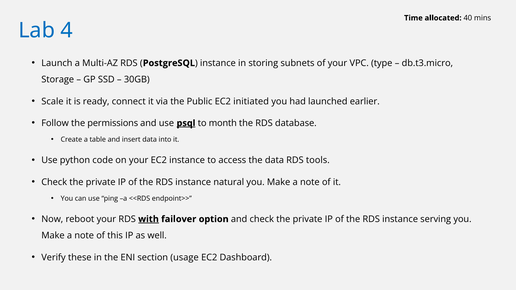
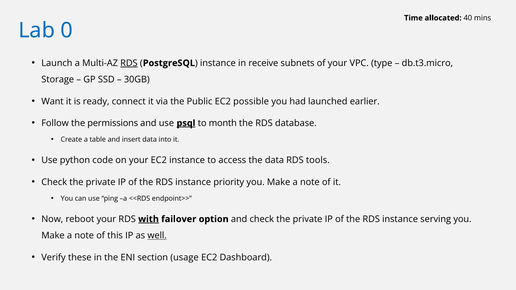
4: 4 -> 0
RDS at (129, 63) underline: none -> present
storing: storing -> receive
Scale: Scale -> Want
initiated: initiated -> possible
natural: natural -> priority
well underline: none -> present
